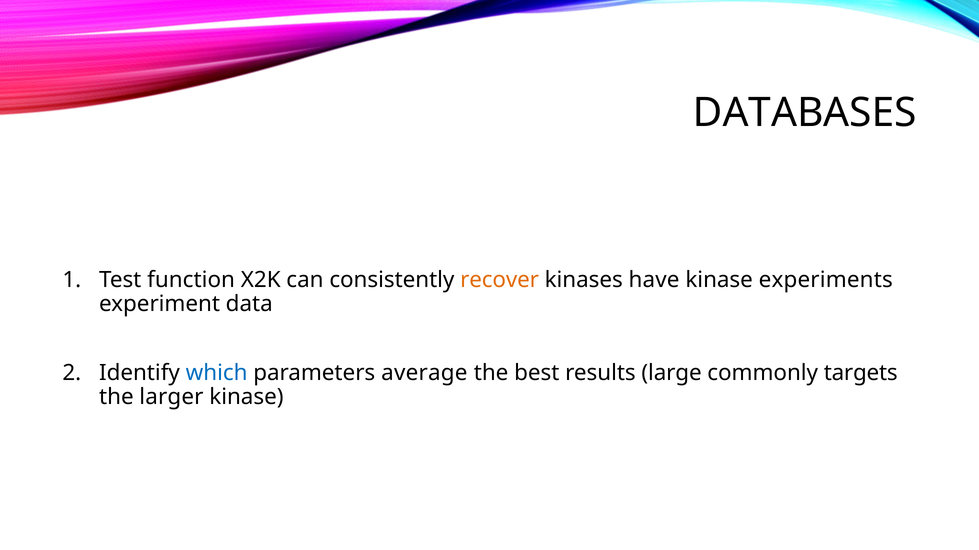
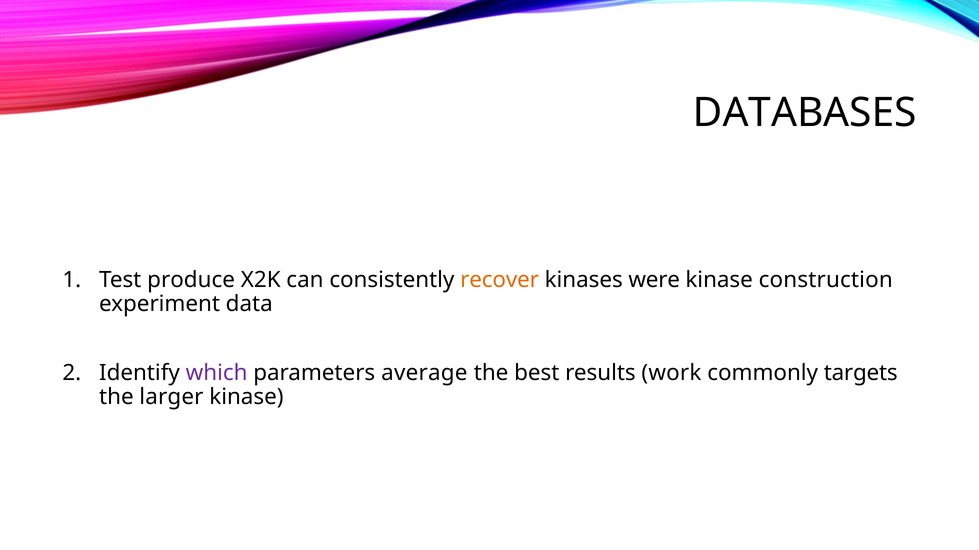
function: function -> produce
have: have -> were
experiments: experiments -> construction
which colour: blue -> purple
large: large -> work
